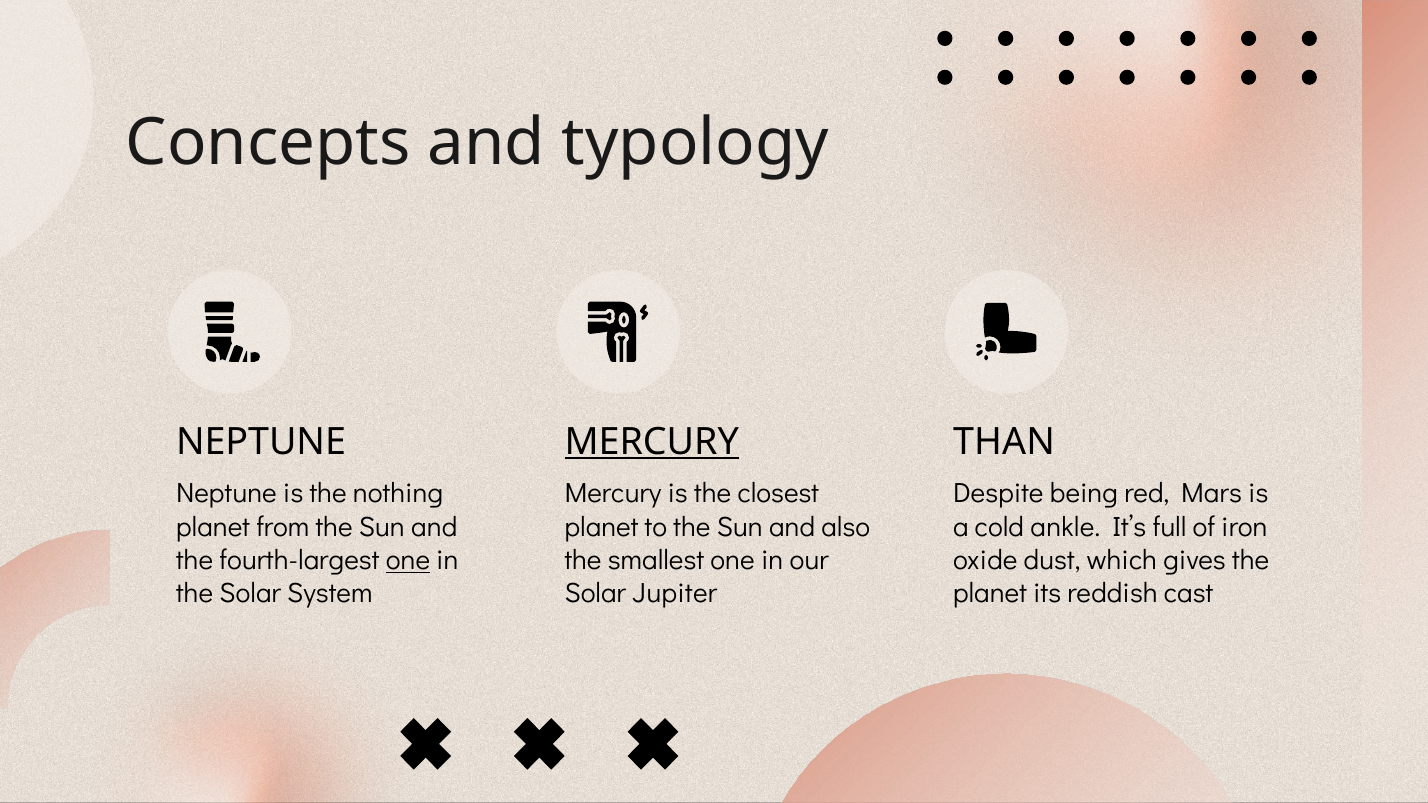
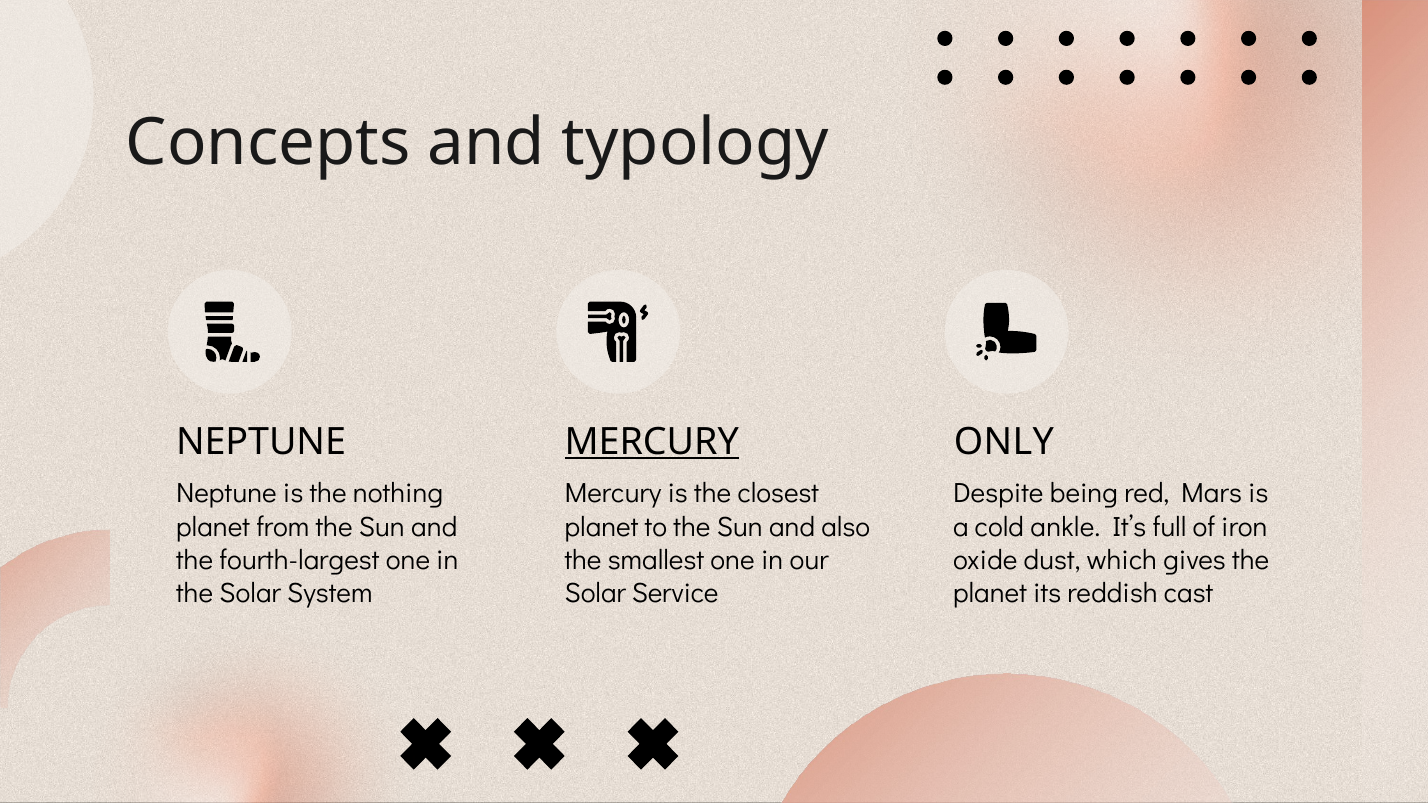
THAN: THAN -> ONLY
one at (408, 561) underline: present -> none
Jupiter: Jupiter -> Service
